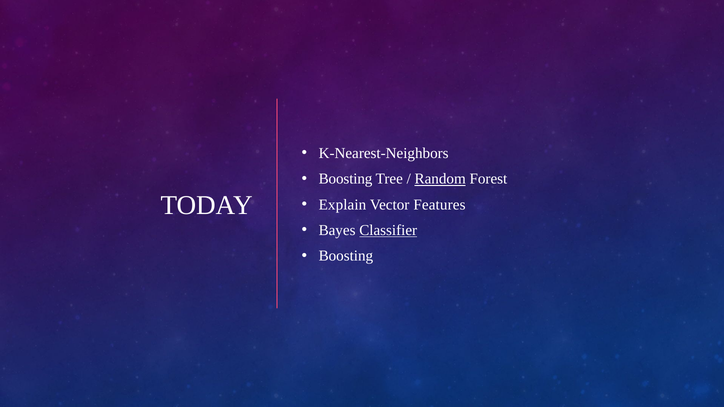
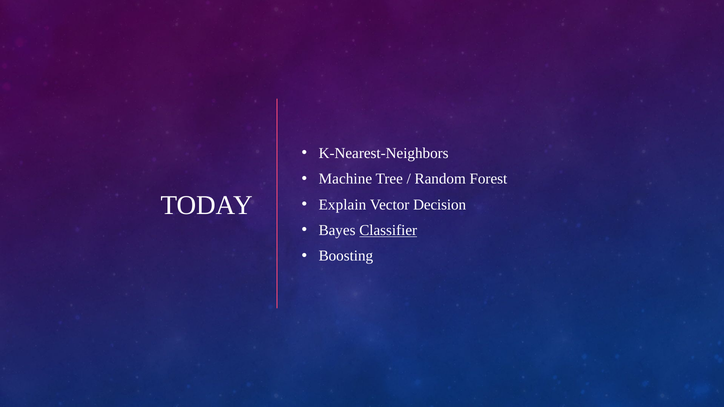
Boosting at (346, 179): Boosting -> Machine
Random underline: present -> none
Features: Features -> Decision
